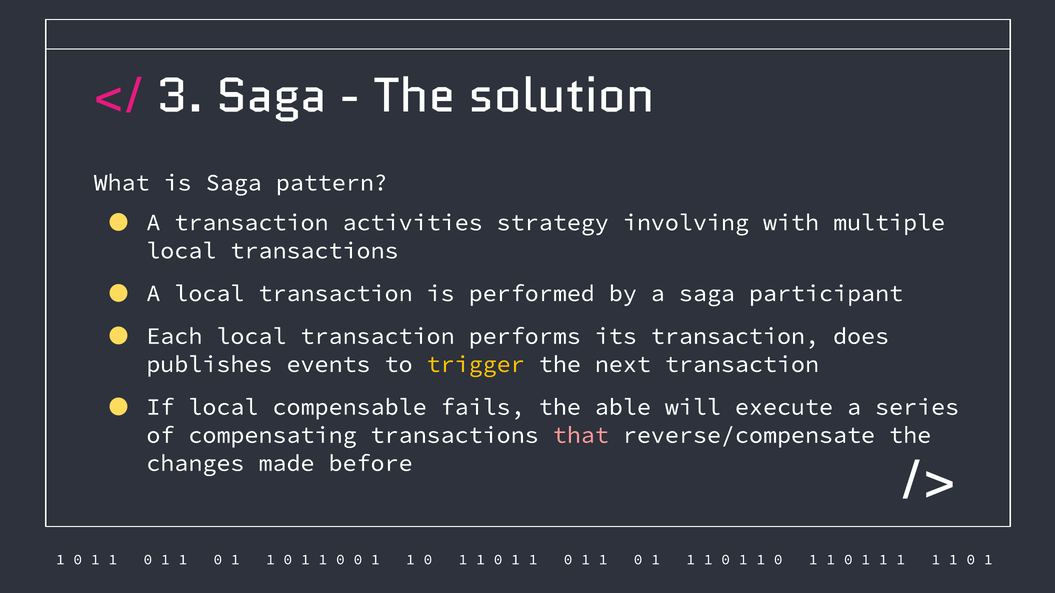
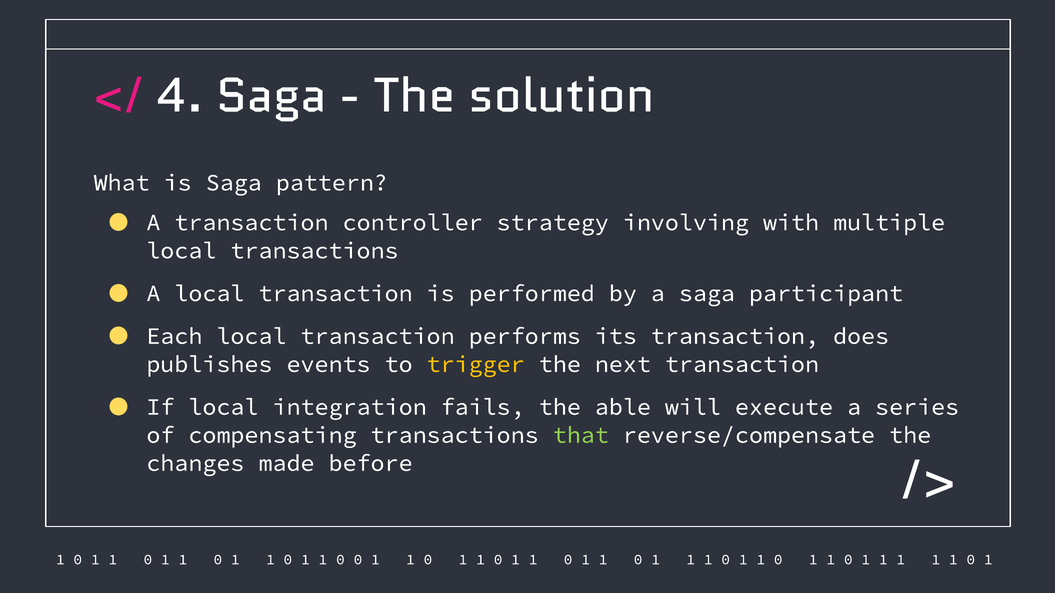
3: 3 -> 4
activities: activities -> controller
compensable: compensable -> integration
that colour: pink -> light green
